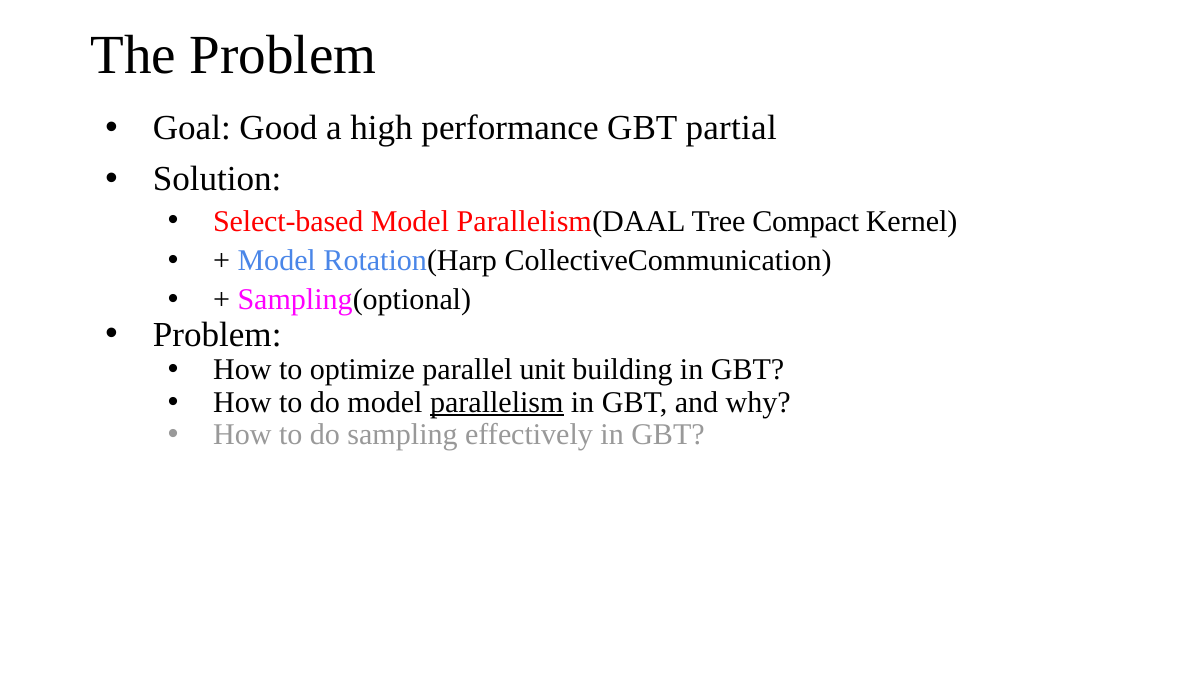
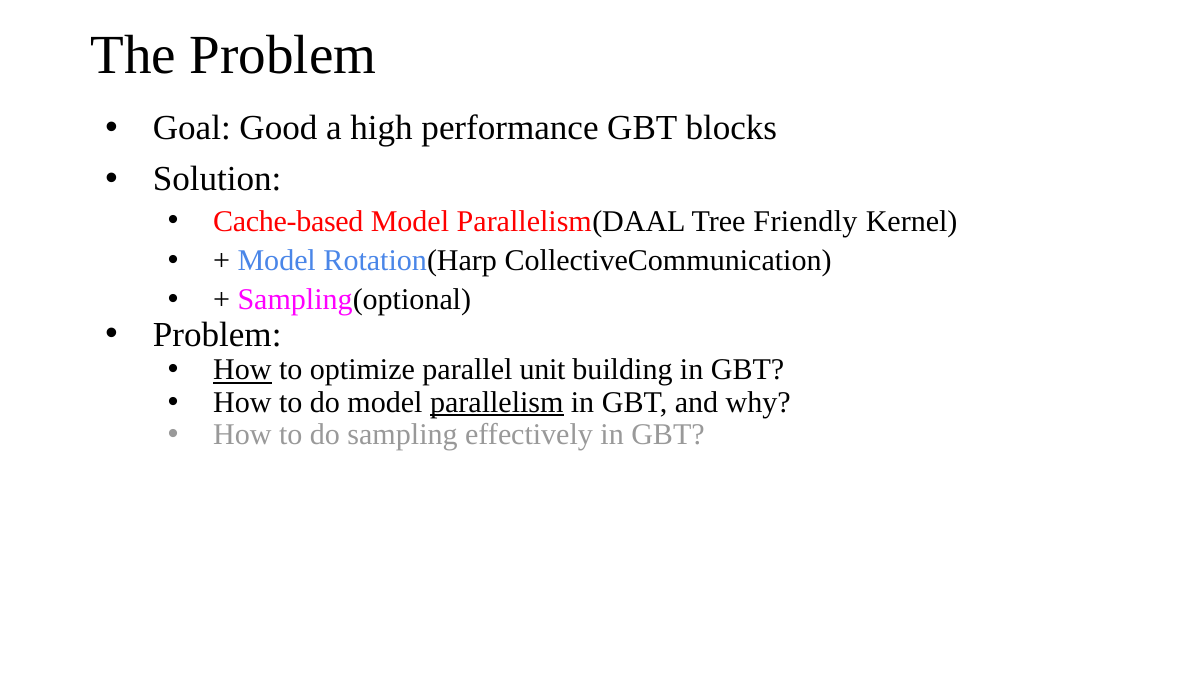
partial: partial -> blocks
Select-based: Select-based -> Cache-based
Compact: Compact -> Friendly
How at (242, 370) underline: none -> present
